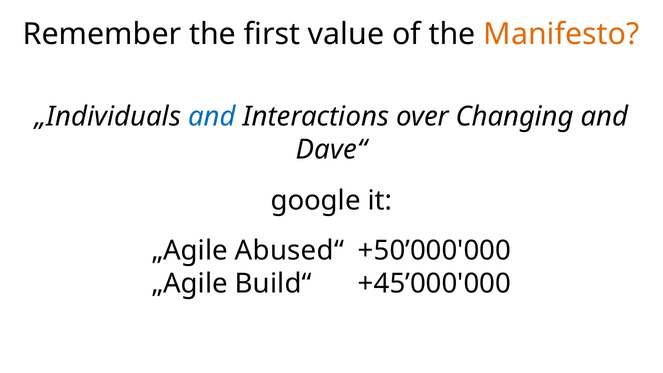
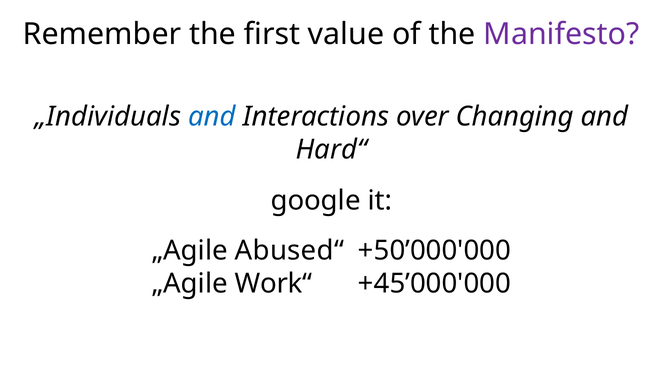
Manifesto colour: orange -> purple
Dave“: Dave“ -> Hard“
Build“: Build“ -> Work“
